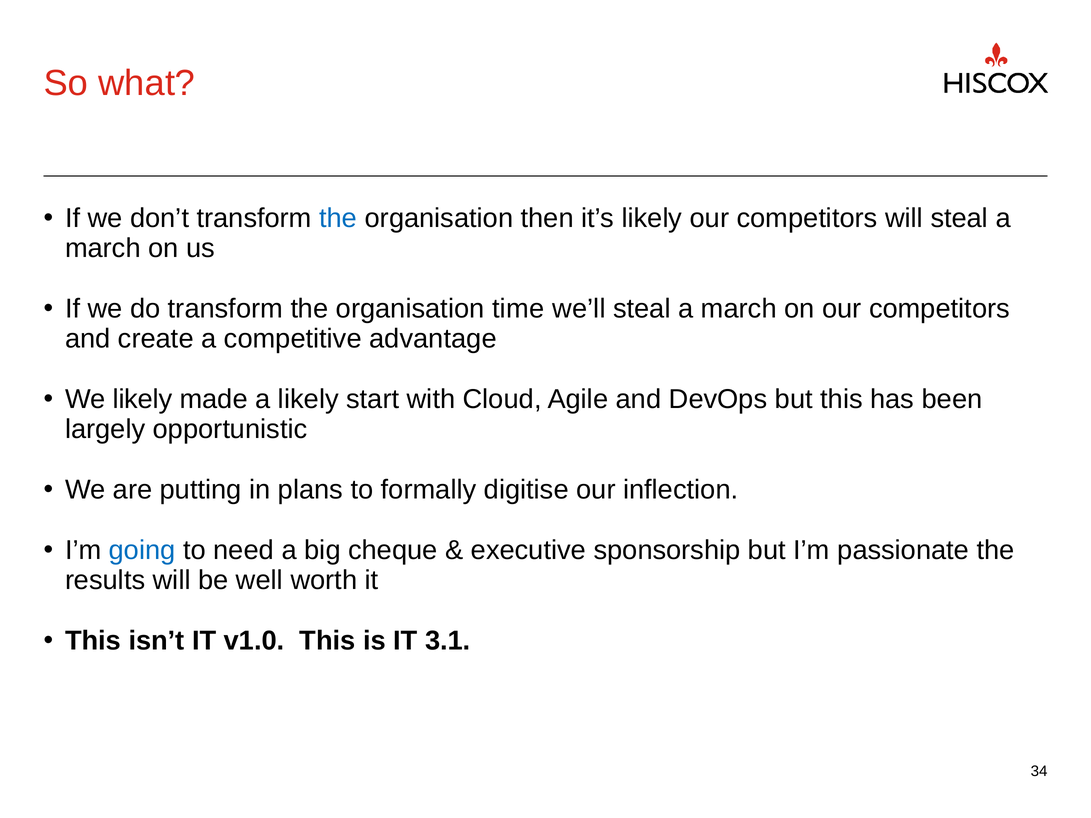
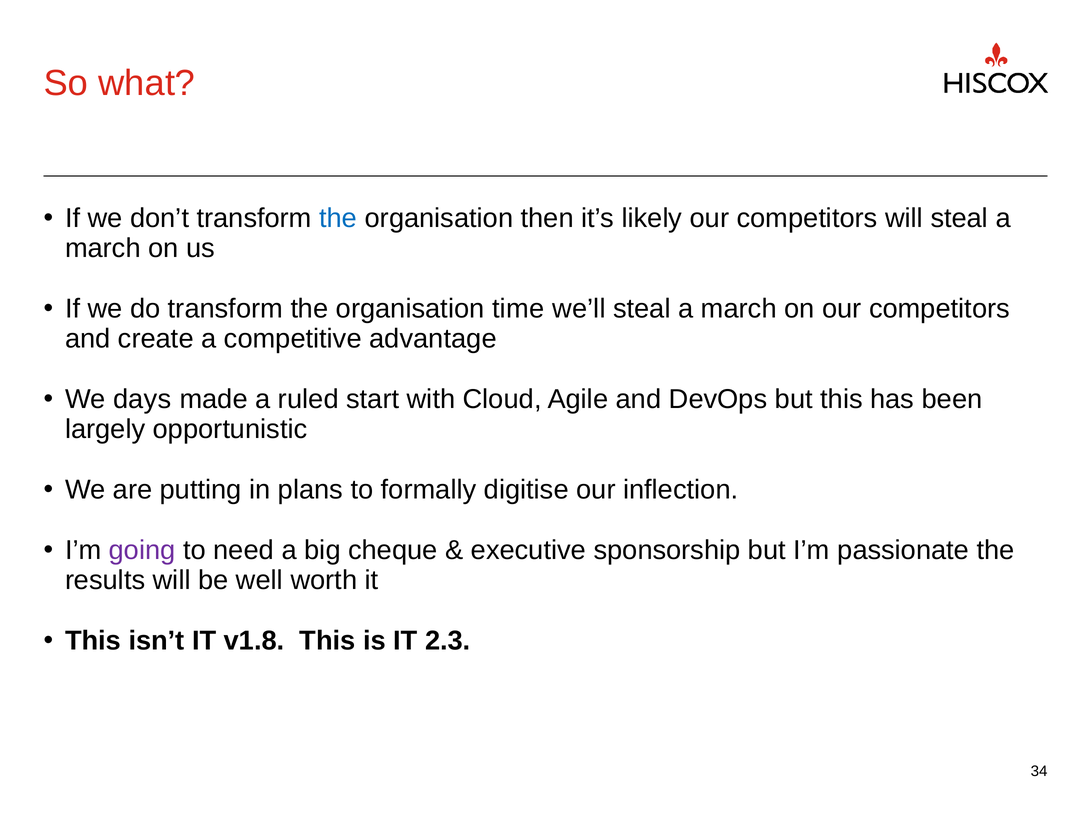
We likely: likely -> days
a likely: likely -> ruled
going colour: blue -> purple
v1.0: v1.0 -> v1.8
3.1: 3.1 -> 2.3
